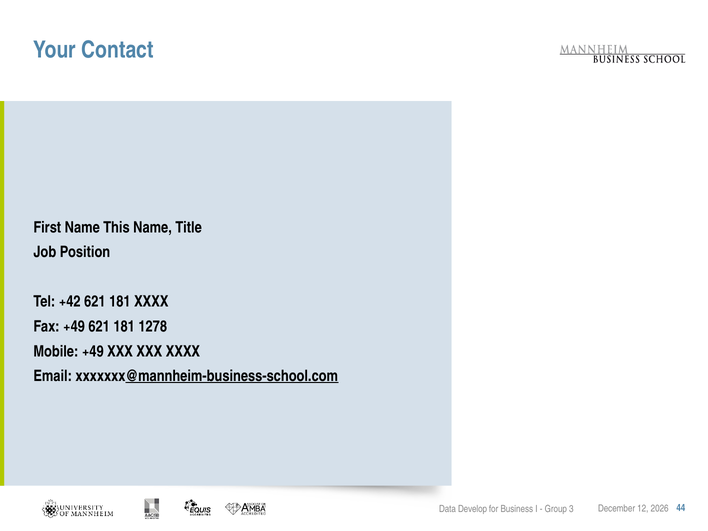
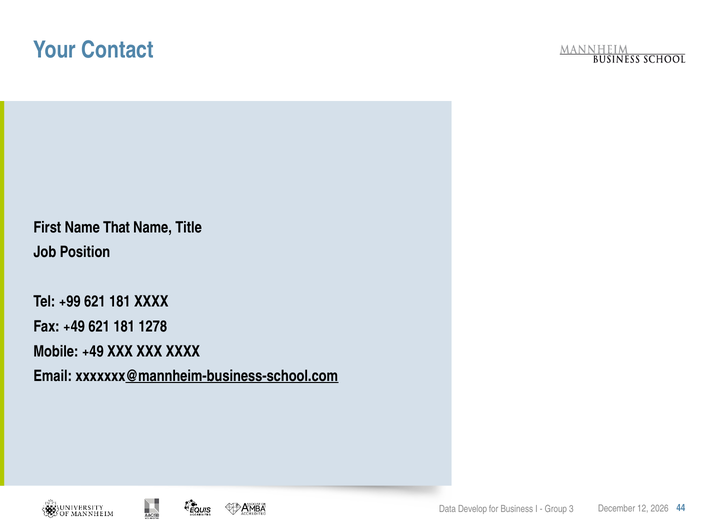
This: This -> That
+42: +42 -> +99
